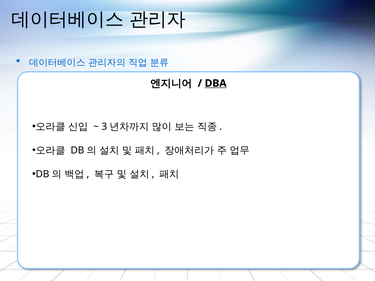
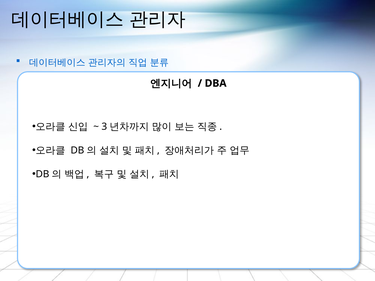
DBA underline: present -> none
